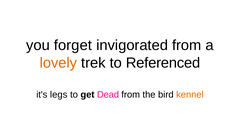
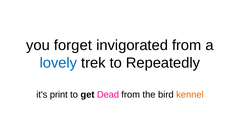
lovely colour: orange -> blue
Referenced: Referenced -> Repeatedly
legs: legs -> print
